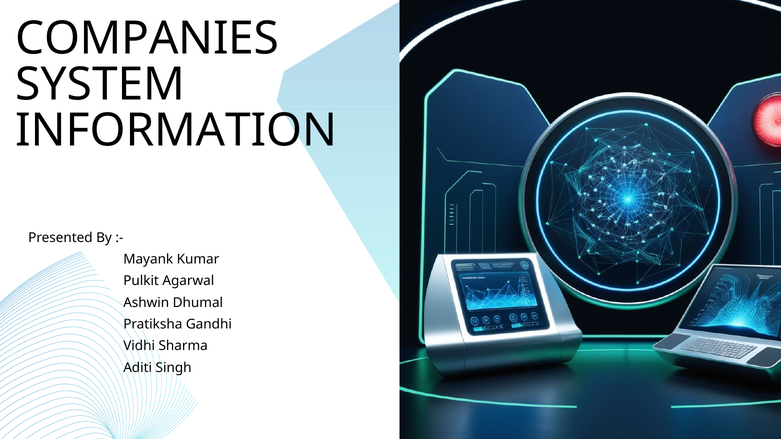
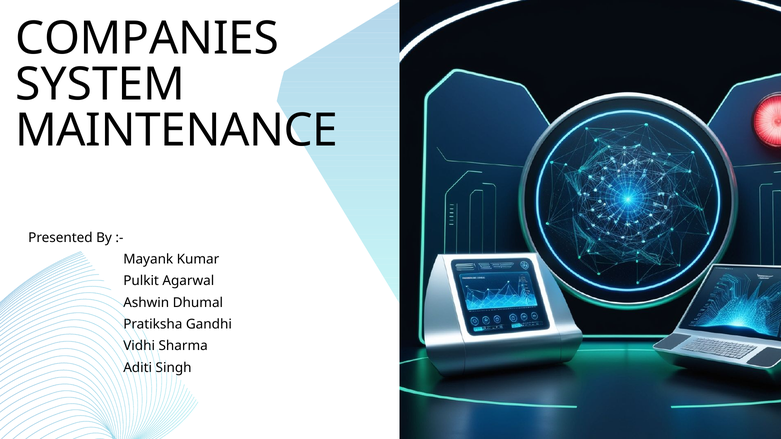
INFORMATION: INFORMATION -> MAINTENANCE
